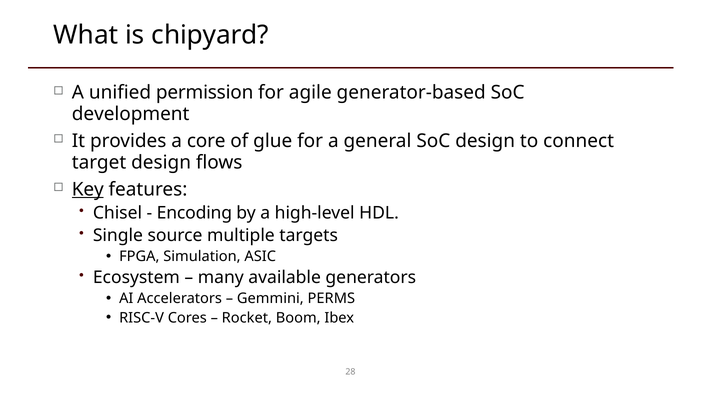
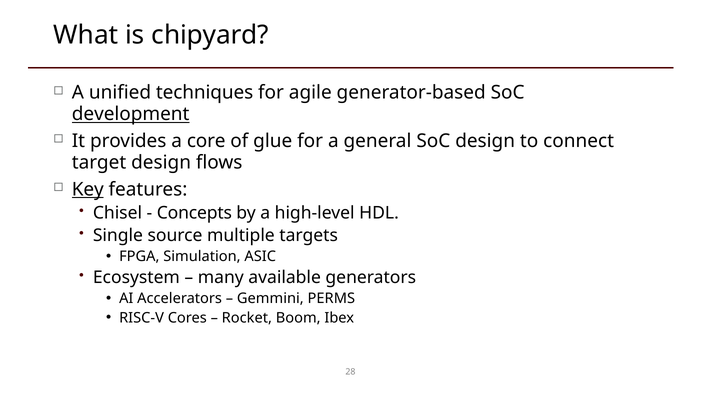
permission: permission -> techniques
development underline: none -> present
Encoding: Encoding -> Concepts
